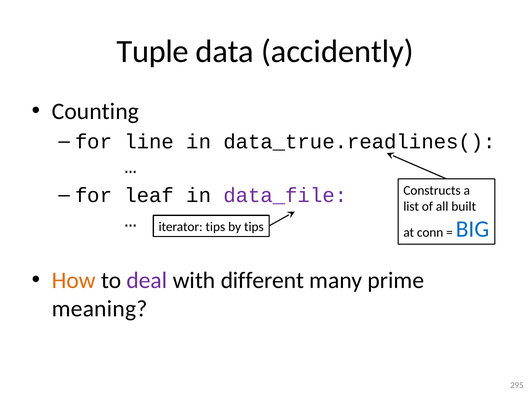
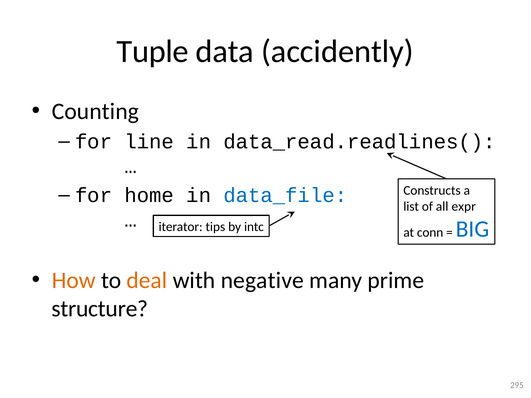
data_true.readlines(: data_true.readlines( -> data_read.readlines(
leaf: leaf -> home
data_file colour: purple -> blue
built: built -> expr
by tips: tips -> intc
deal colour: purple -> orange
different: different -> negative
meaning: meaning -> structure
